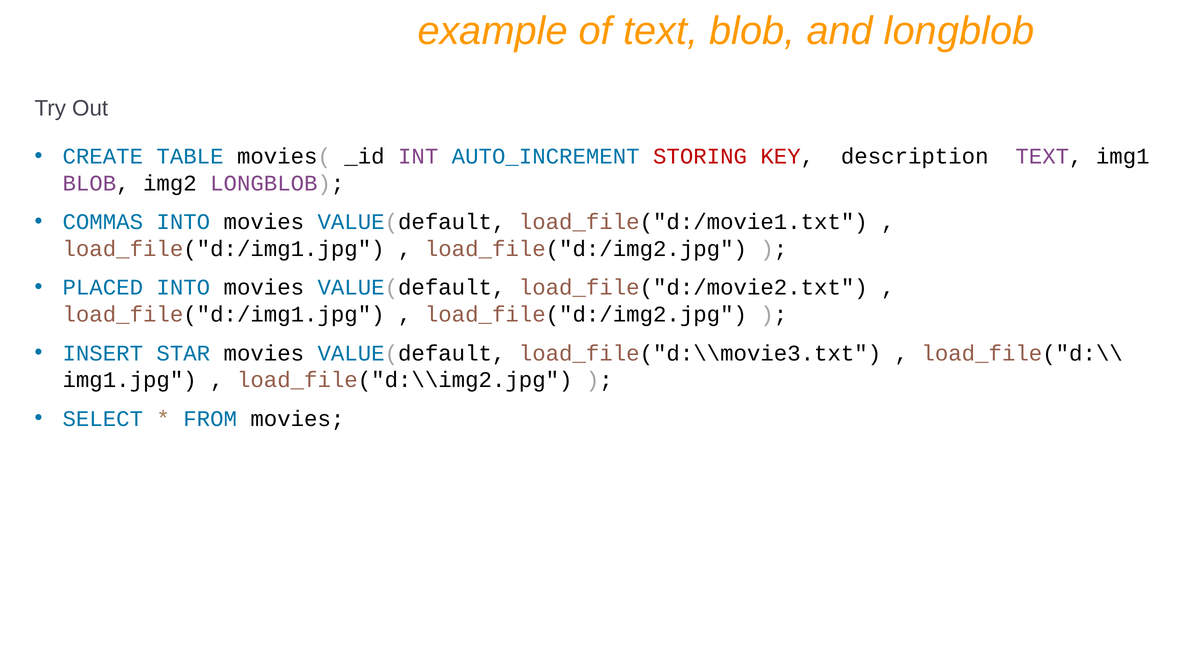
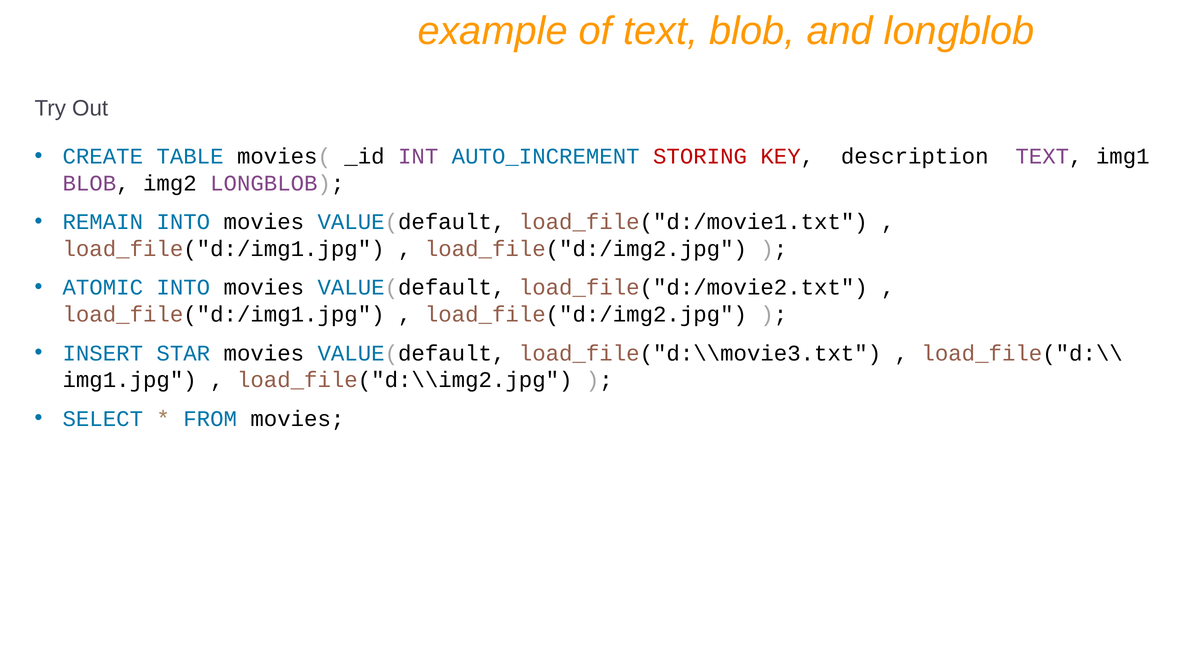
COMMAS: COMMAS -> REMAIN
PLACED: PLACED -> ATOMIC
